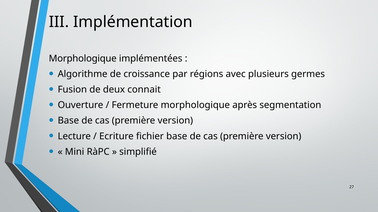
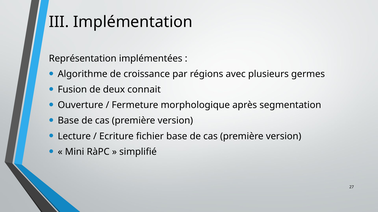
Morphologique at (83, 59): Morphologique -> Représentation
